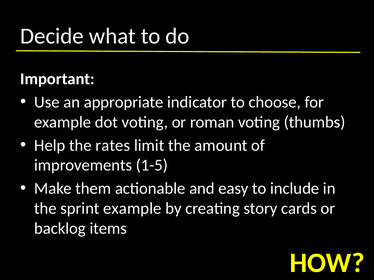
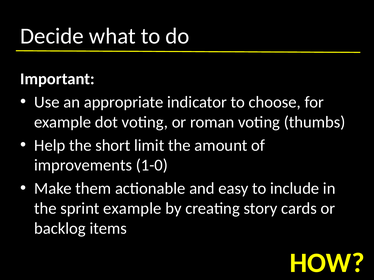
rates: rates -> short
1-5: 1-5 -> 1-0
